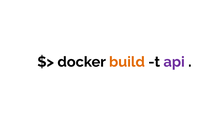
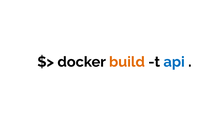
api colour: purple -> blue
